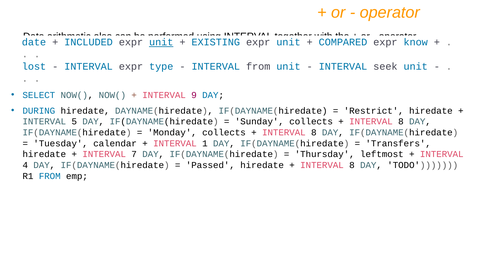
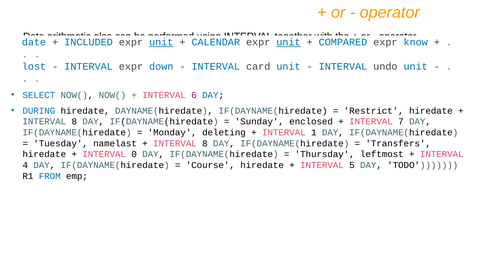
EXISTING: EXISTING -> CALENDAR
unit at (288, 42) underline: none -> present
type: type -> down
INTERVAL from: from -> card
seek: seek -> undo
9: 9 -> 6
5 at (74, 122): 5 -> 8
Sunday collects: collects -> enclosed
8 at (401, 122): 8 -> 7
Monday collects: collects -> deleting
8 at (314, 133): 8 -> 1
calendar: calendar -> namelast
1 at (205, 144): 1 -> 8
7: 7 -> 0
Passed: Passed -> Course
8 at (352, 165): 8 -> 5
